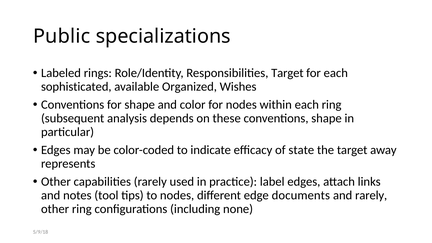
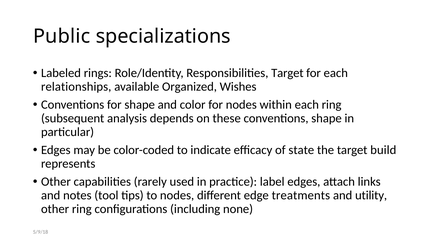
sophisticated: sophisticated -> relationships
away: away -> build
documents: documents -> treatments
and rarely: rarely -> utility
